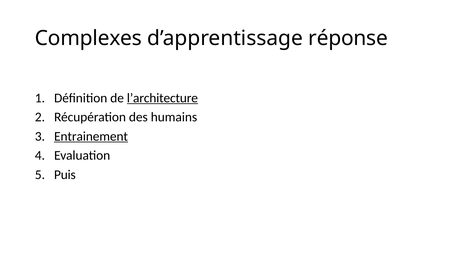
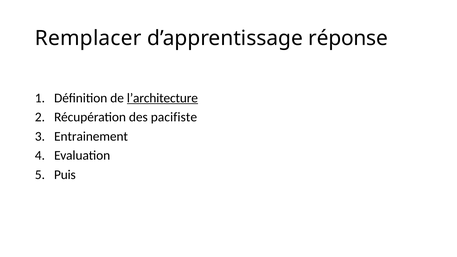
Complexes: Complexes -> Remplacer
humains: humains -> pacifiste
Entrainement underline: present -> none
